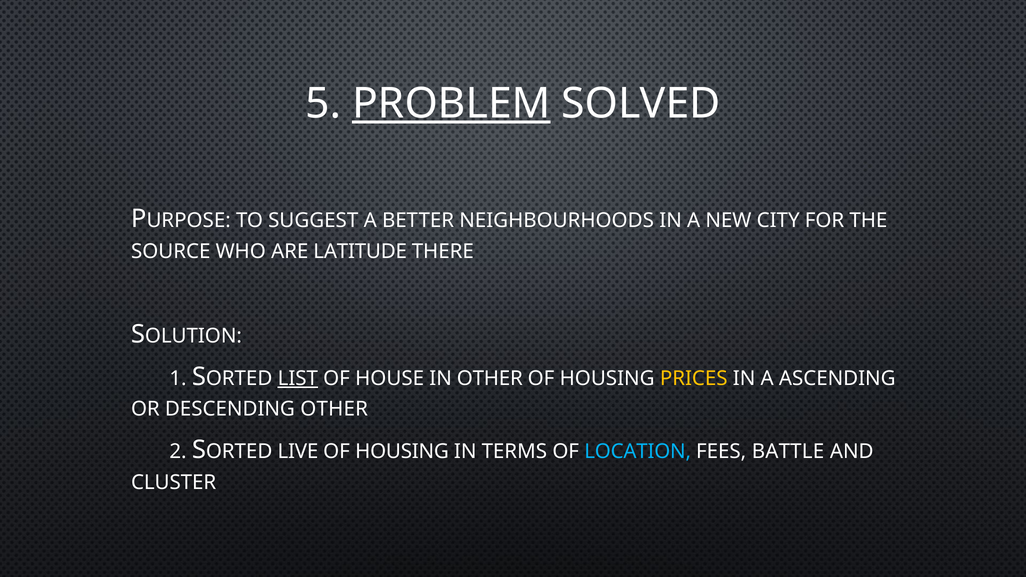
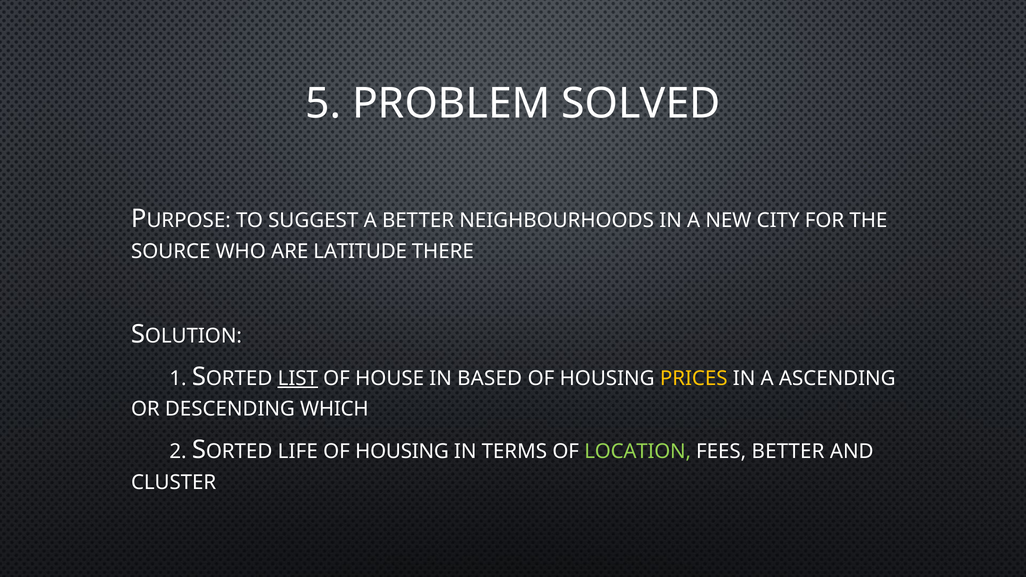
PROBLEM underline: present -> none
IN OTHER: OTHER -> BASED
DESCENDING OTHER: OTHER -> WHICH
LIVE: LIVE -> LIFE
LOCATION colour: light blue -> light green
FEES BATTLE: BATTLE -> BETTER
